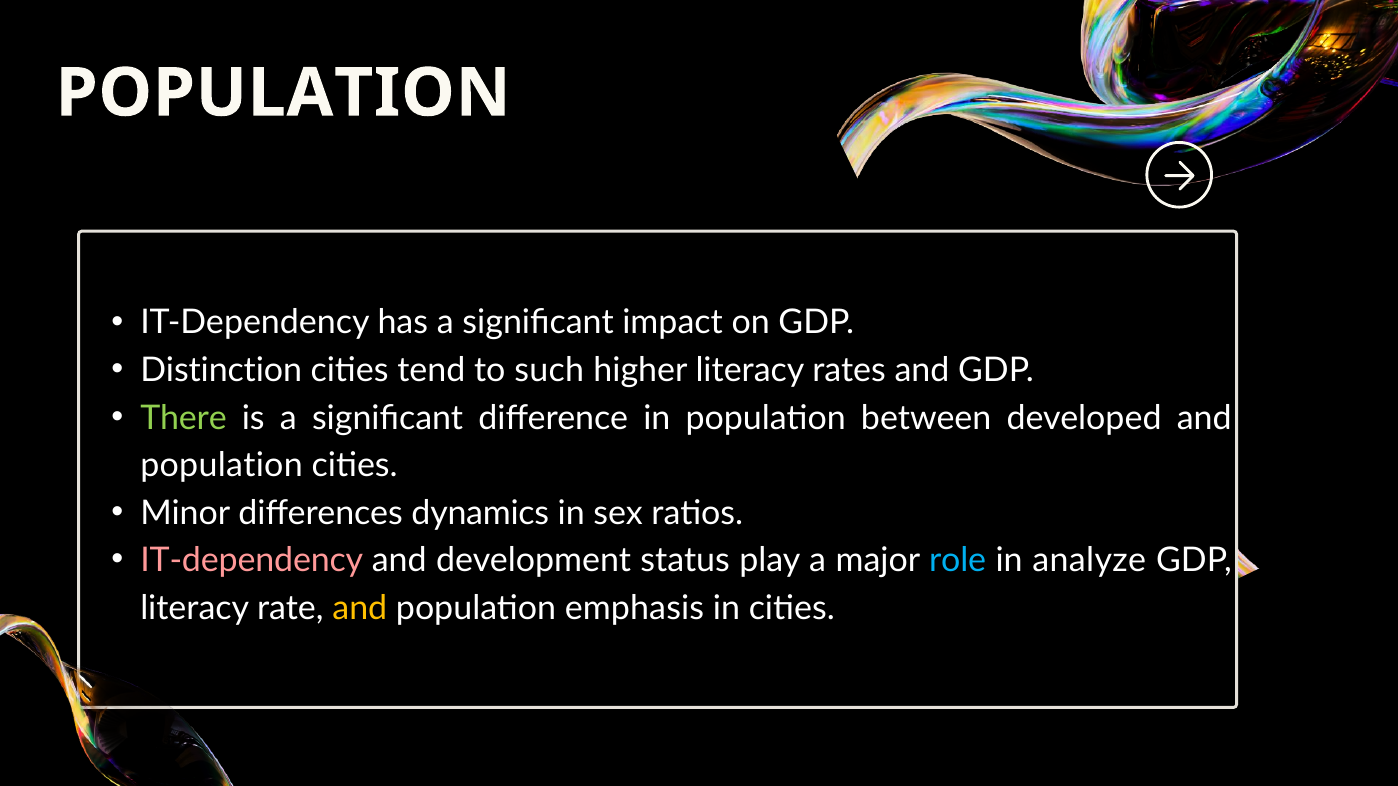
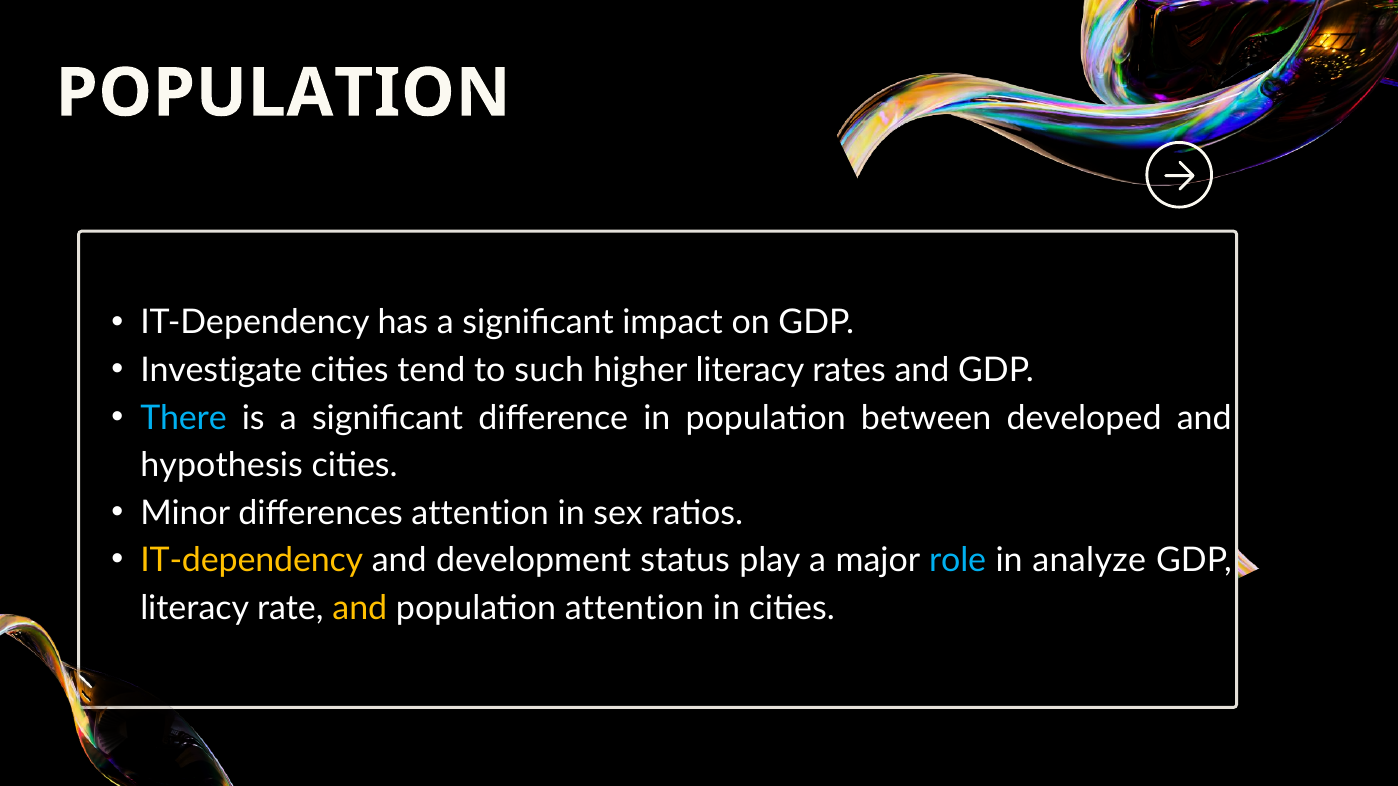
Distinction: Distinction -> Investigate
There colour: light green -> light blue
population at (222, 466): population -> hypothesis
differences dynamics: dynamics -> attention
IT-dependency at (252, 561) colour: pink -> yellow
population emphasis: emphasis -> attention
